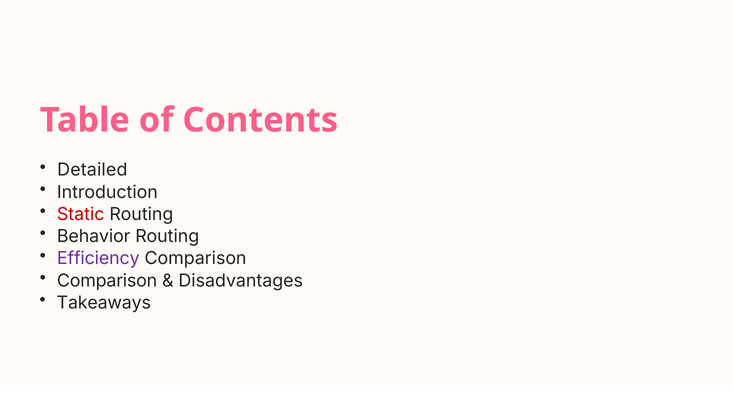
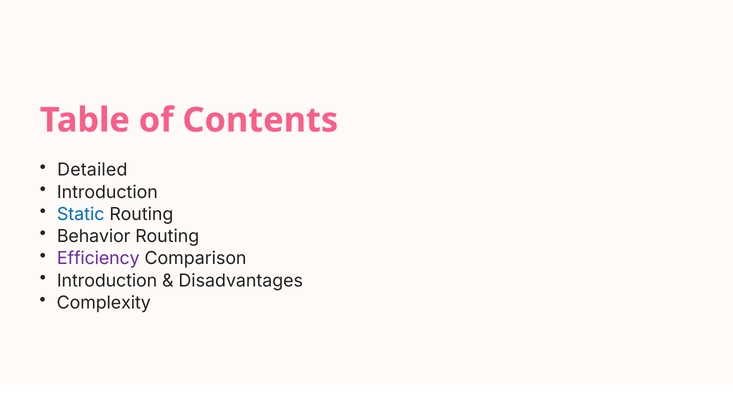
Static colour: red -> blue
Comparison at (107, 281): Comparison -> Introduction
Takeaways: Takeaways -> Complexity
